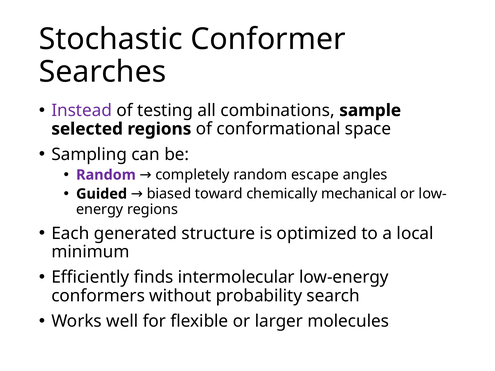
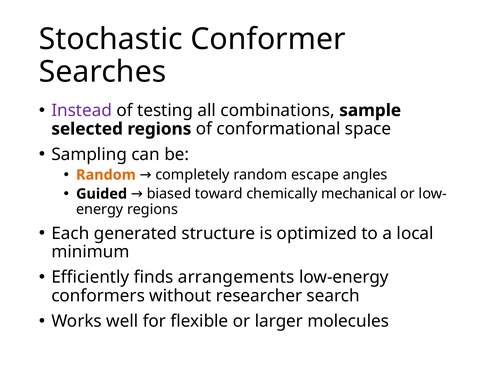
Random at (106, 175) colour: purple -> orange
intermolecular: intermolecular -> arrangements
probability: probability -> researcher
